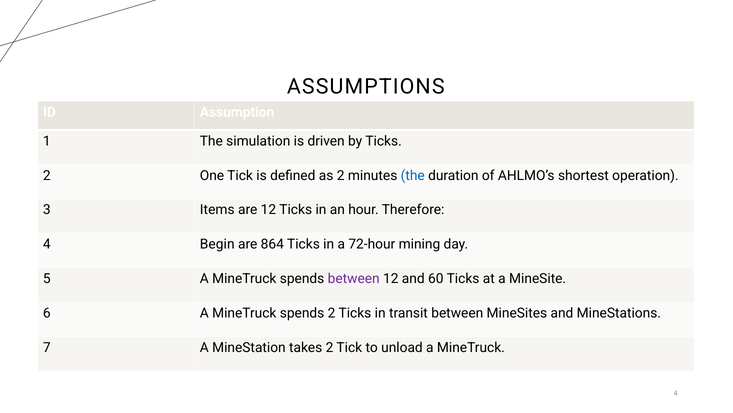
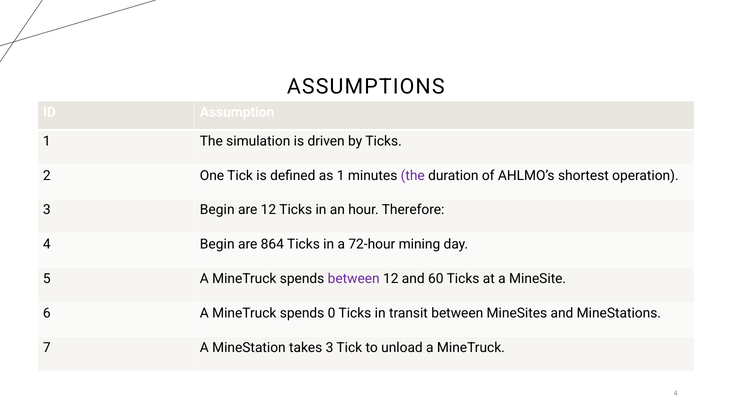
as 2: 2 -> 1
the at (413, 175) colour: blue -> purple
3 Items: Items -> Begin
spends 2: 2 -> 0
takes 2: 2 -> 3
